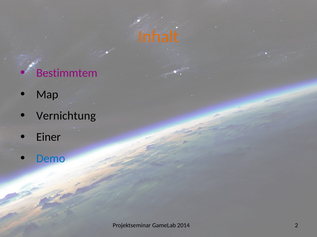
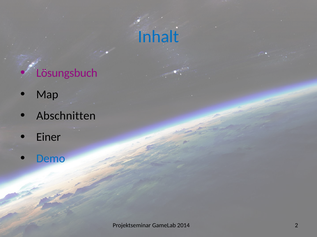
Inhalt colour: orange -> blue
Bestimmtem: Bestimmtem -> Lösungsbuch
Vernichtung: Vernichtung -> Abschnitten
